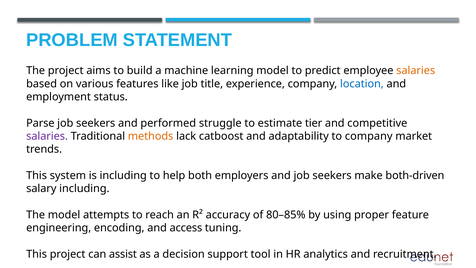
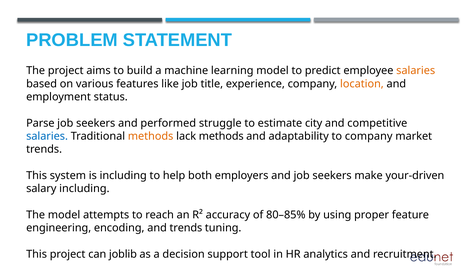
location colour: blue -> orange
tier: tier -> city
salaries at (47, 136) colour: purple -> blue
lack catboost: catboost -> methods
both-driven: both-driven -> your-driven
and access: access -> trends
assist: assist -> joblib
